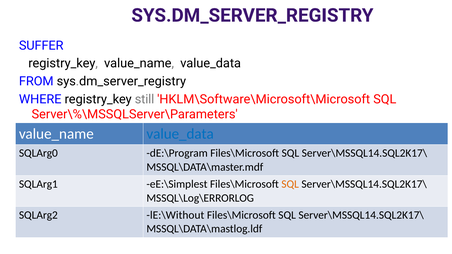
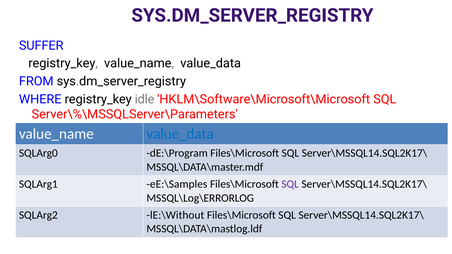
still: still -> idle
eE:\Simplest: eE:\Simplest -> eE:\Samples
SQL at (290, 184) colour: orange -> purple
